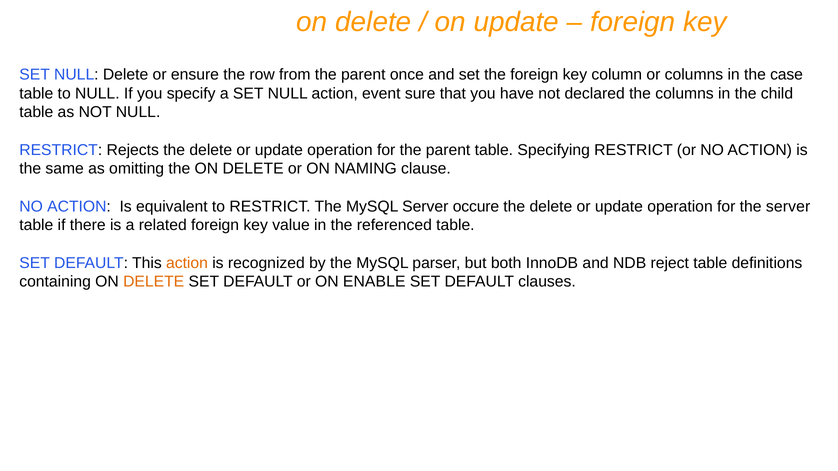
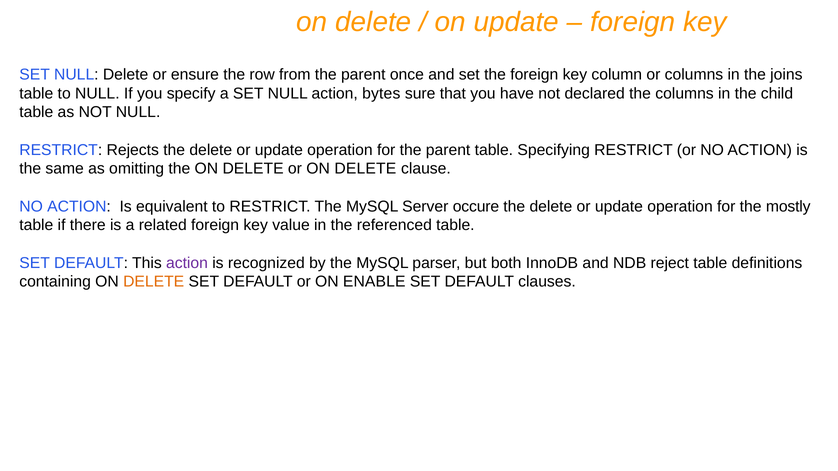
case: case -> joins
event: event -> bytes
or ON NAMING: NAMING -> DELETE
the server: server -> mostly
action at (187, 263) colour: orange -> purple
